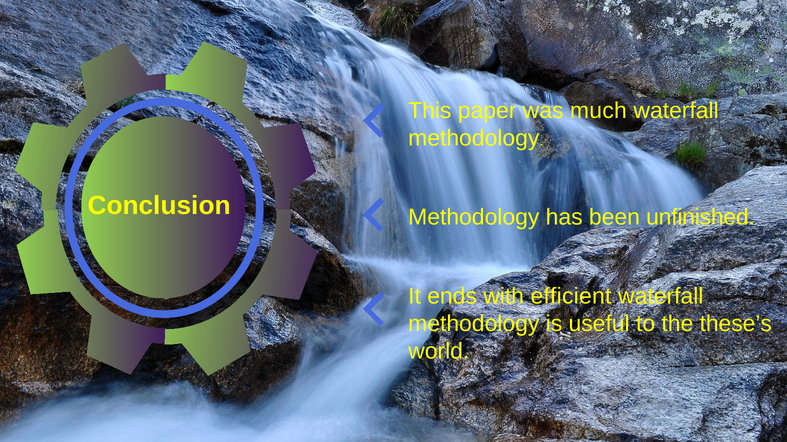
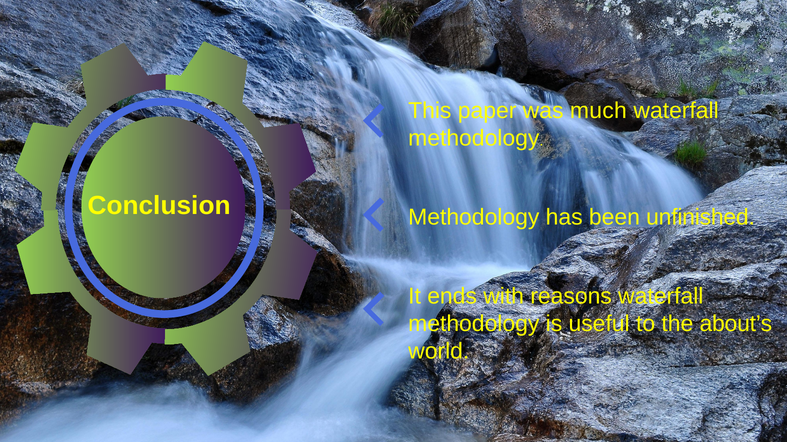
efficient: efficient -> reasons
these’s: these’s -> about’s
